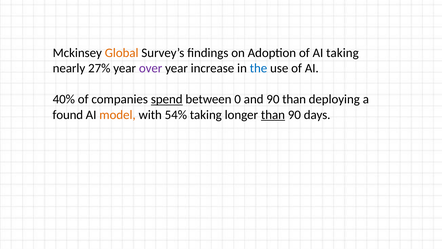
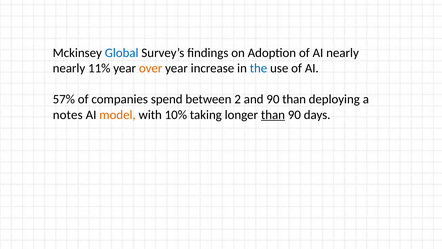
Global colour: orange -> blue
AI taking: taking -> nearly
27%: 27% -> 11%
over colour: purple -> orange
40%: 40% -> 57%
spend underline: present -> none
0: 0 -> 2
found: found -> notes
54%: 54% -> 10%
